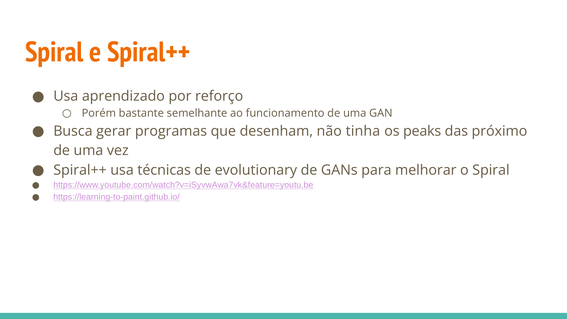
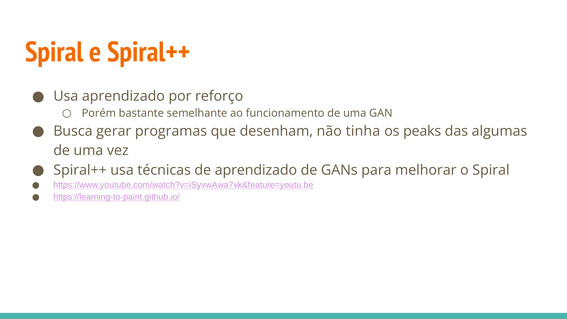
próximo: próximo -> algumas
de evolutionary: evolutionary -> aprendizado
